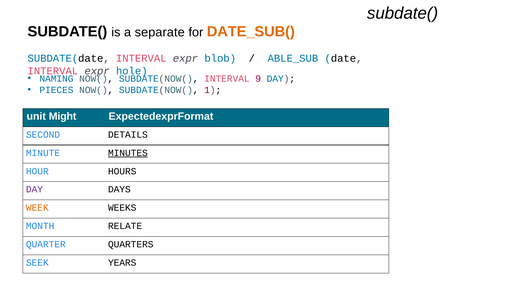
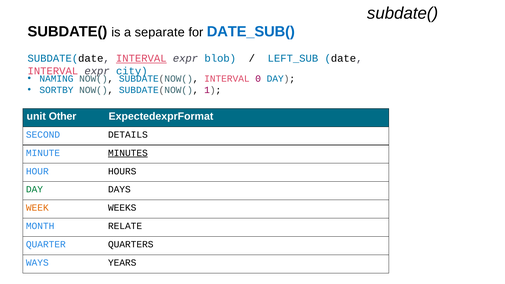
DATE_SUB( colour: orange -> blue
INTERVAL at (141, 58) underline: none -> present
ABLE_SUB: ABLE_SUB -> LEFT_SUB
hole: hole -> city
9: 9 -> 0
PIECES: PIECES -> SORTBY
Might: Might -> Other
DAY at (34, 190) colour: purple -> green
SEEK: SEEK -> WAYS
